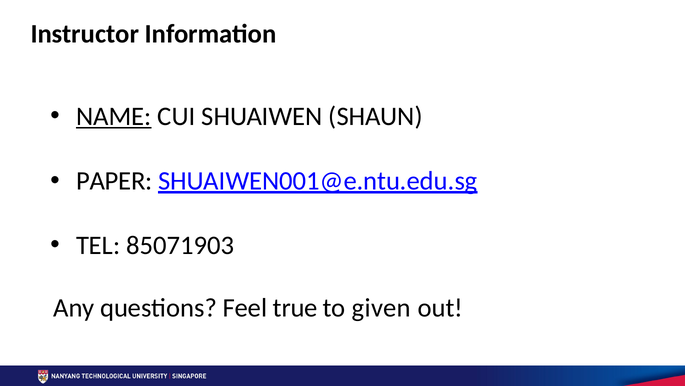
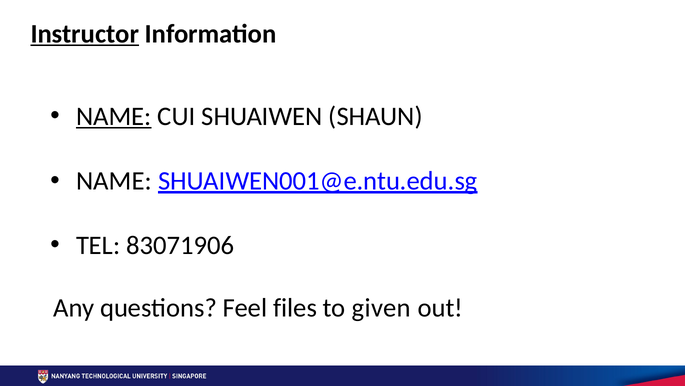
Instructor underline: none -> present
PAPER at (114, 181): PAPER -> NAME
85071903: 85071903 -> 83071906
true: true -> files
